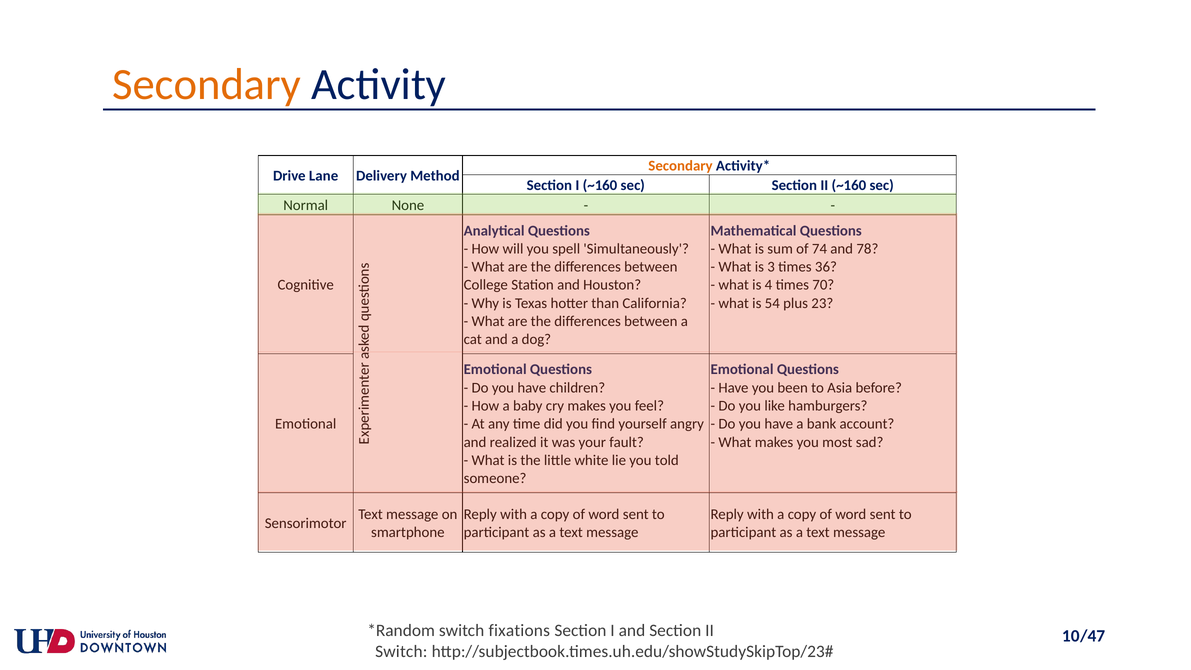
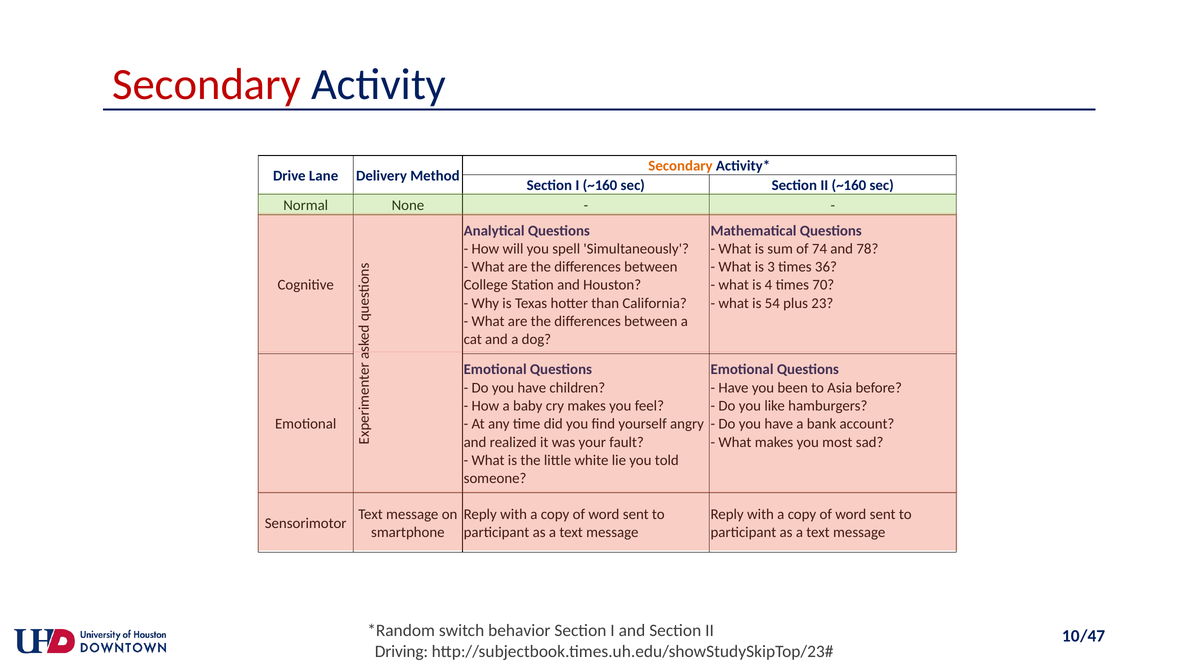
Secondary at (207, 84) colour: orange -> red
fixations: fixations -> behavior
Switch at (401, 651): Switch -> Driving
